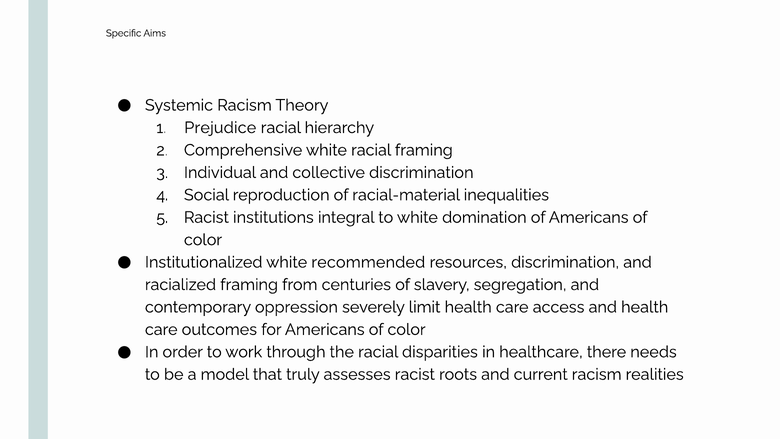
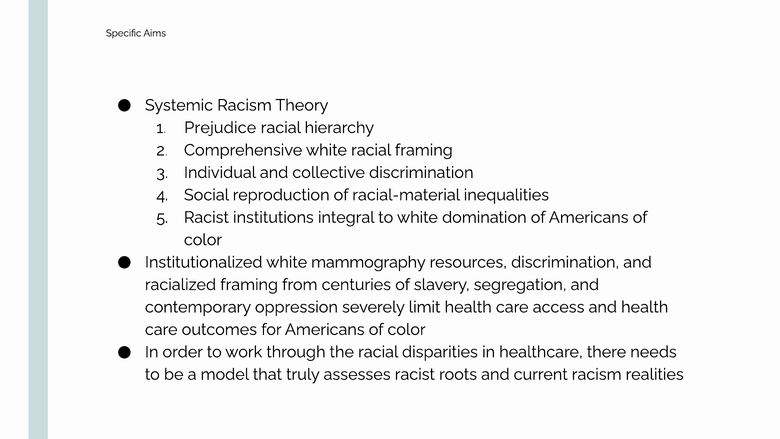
recommended: recommended -> mammography
